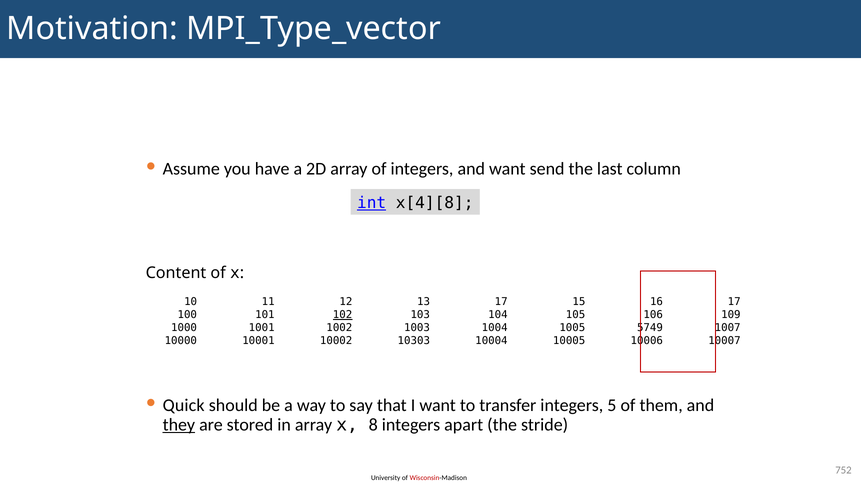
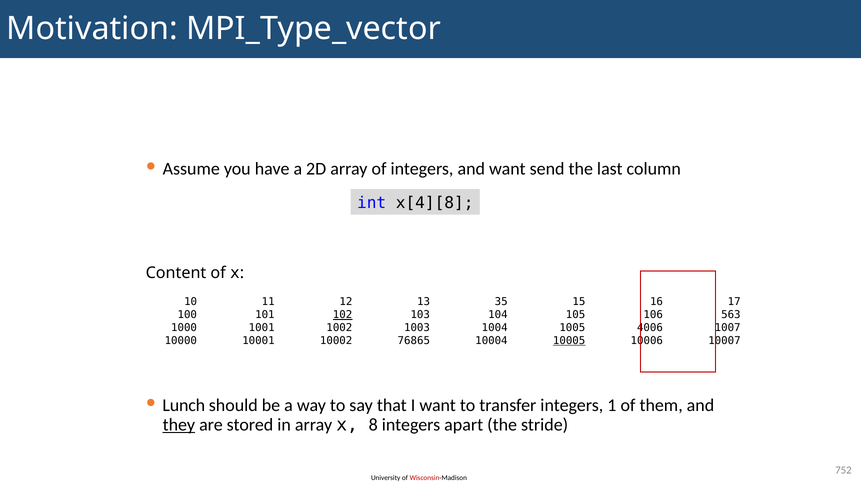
int underline: present -> none
13 17: 17 -> 35
109: 109 -> 563
5749: 5749 -> 4006
10303: 10303 -> 76865
10005 underline: none -> present
Quick: Quick -> Lunch
5: 5 -> 1
